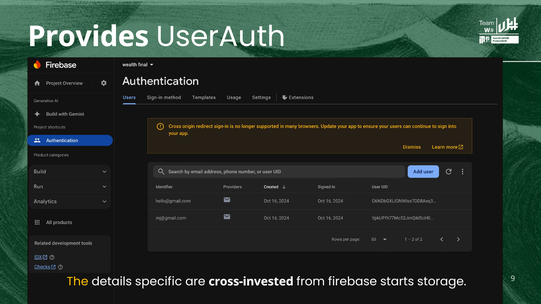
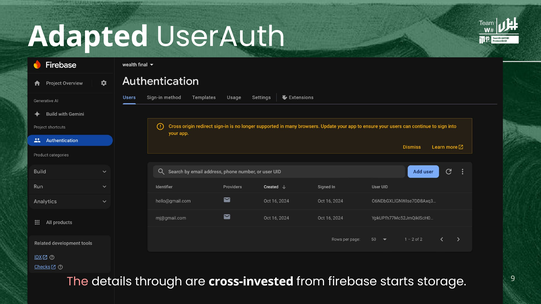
Provides: Provides -> Adapted
The colour: yellow -> pink
specific: specific -> through
